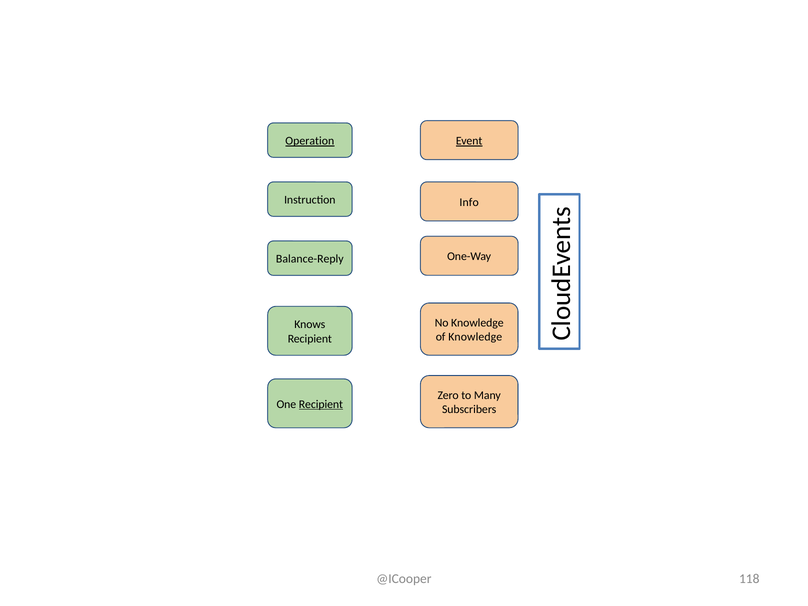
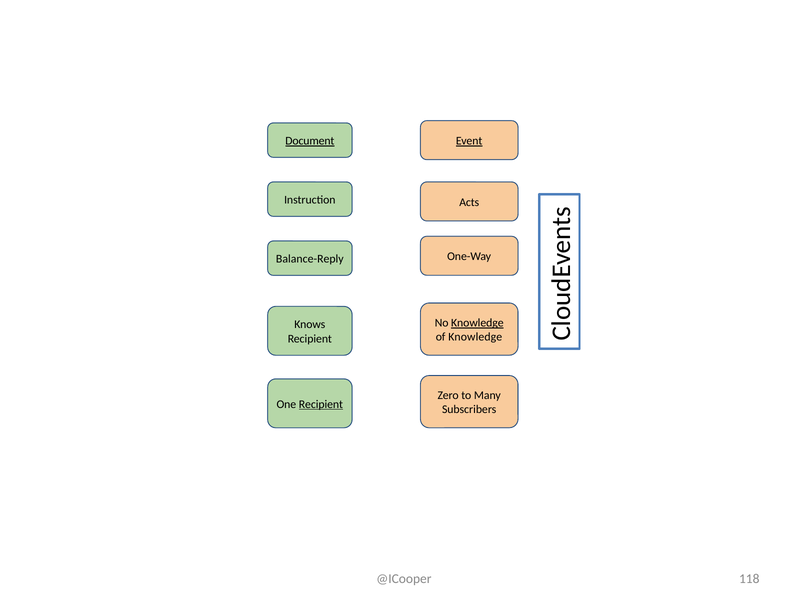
Operation: Operation -> Document
Info: Info -> Acts
Knowledge at (477, 323) underline: none -> present
